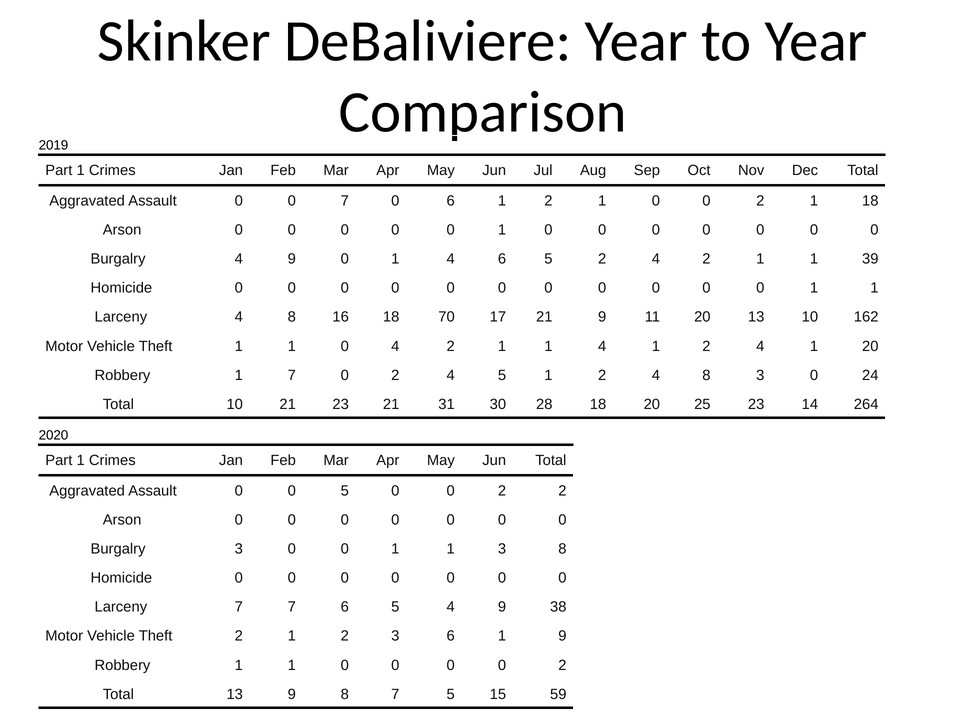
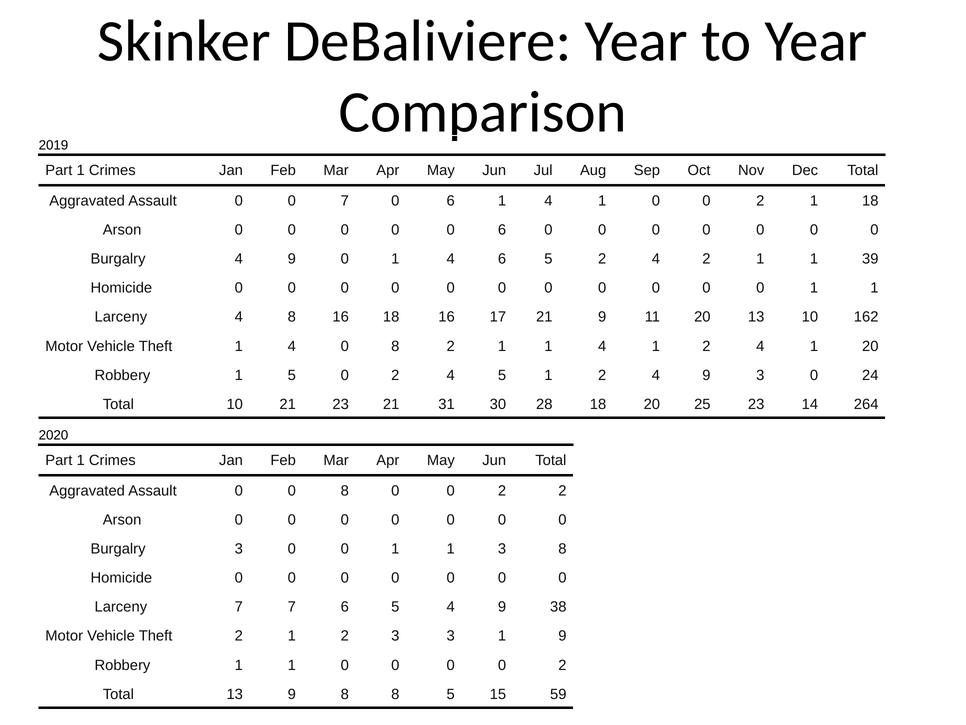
6 1 2: 2 -> 4
1 at (502, 230): 1 -> 6
18 70: 70 -> 16
Theft 1 1: 1 -> 4
4 at (395, 346): 4 -> 8
1 7: 7 -> 5
2 4 8: 8 -> 9
0 0 5: 5 -> 8
3 6: 6 -> 3
8 7: 7 -> 8
